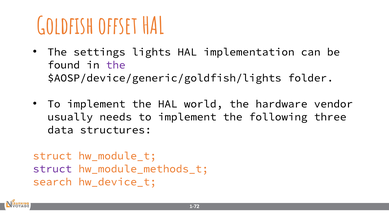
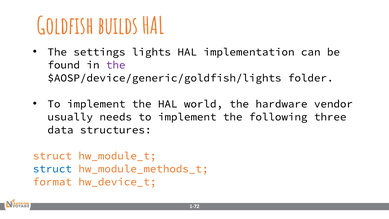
offset: offset -> builds
struct at (52, 169) colour: purple -> blue
search: search -> format
